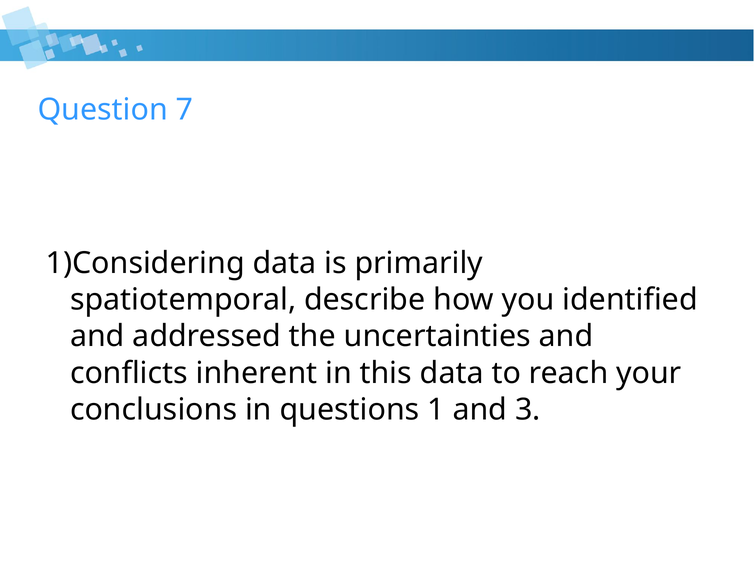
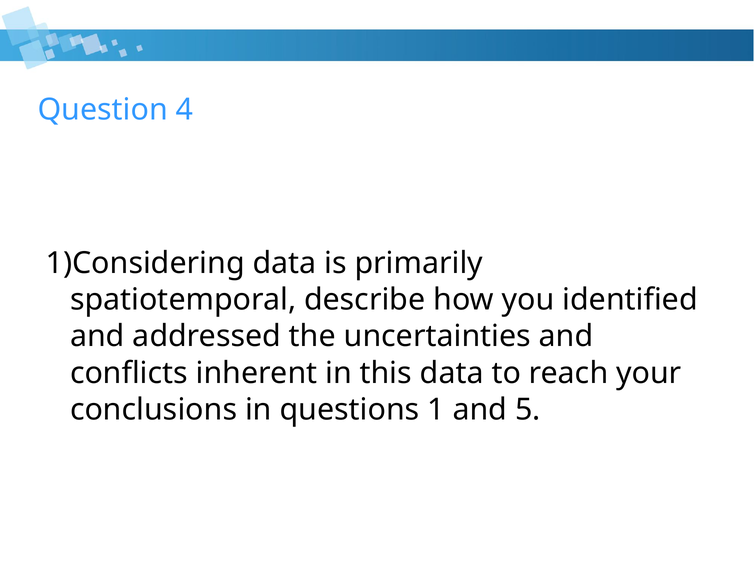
7: 7 -> 4
3: 3 -> 5
